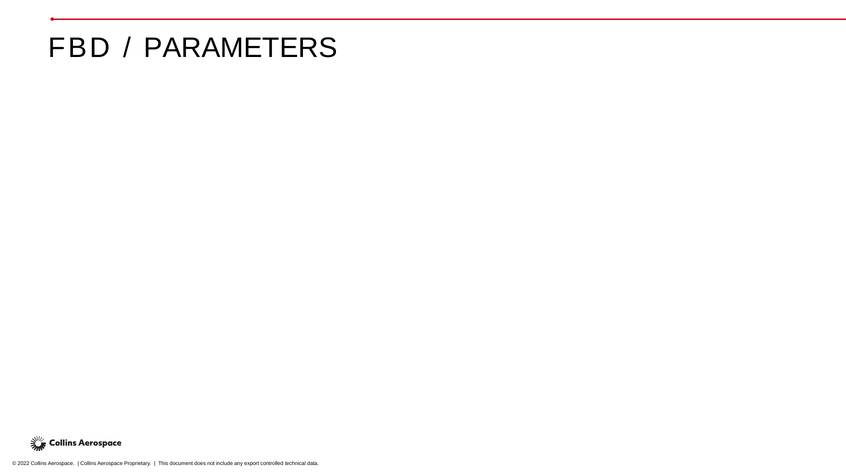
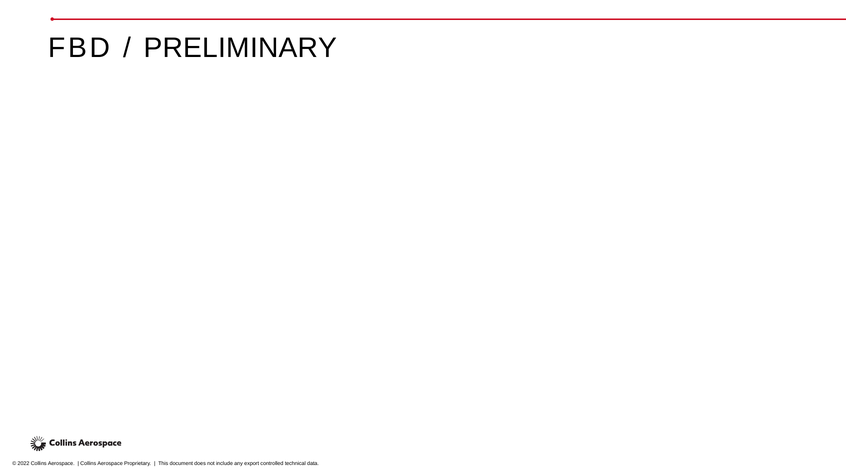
PARAMETERS: PARAMETERS -> PRELIMINARY
